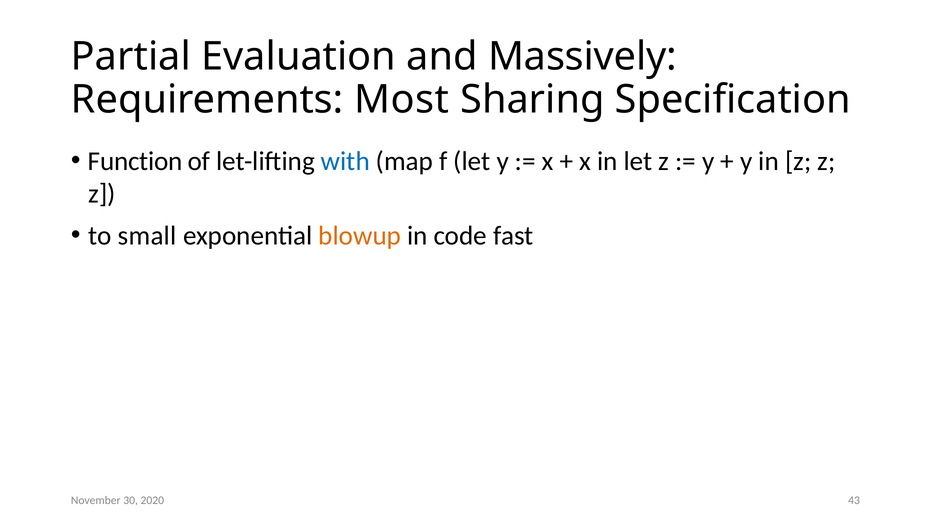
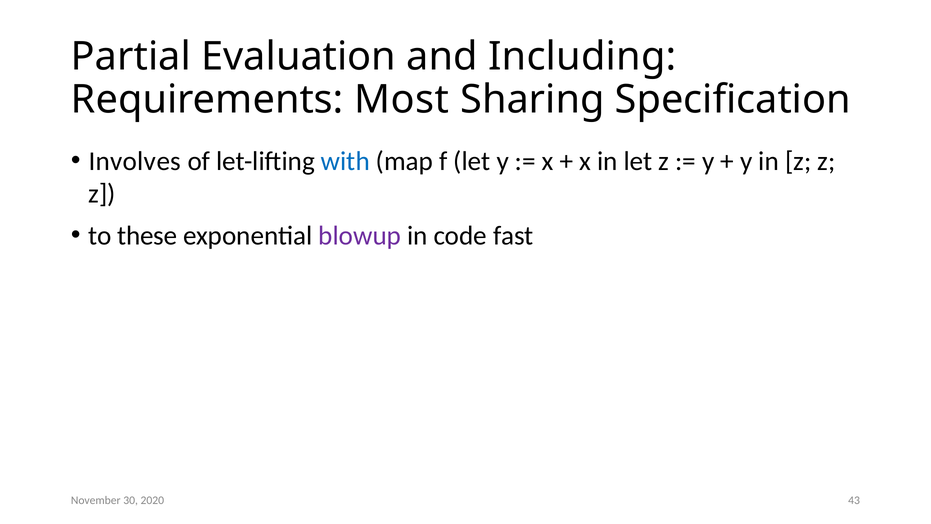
Massively: Massively -> Including
Function: Function -> Involves
small: small -> these
blowup colour: orange -> purple
